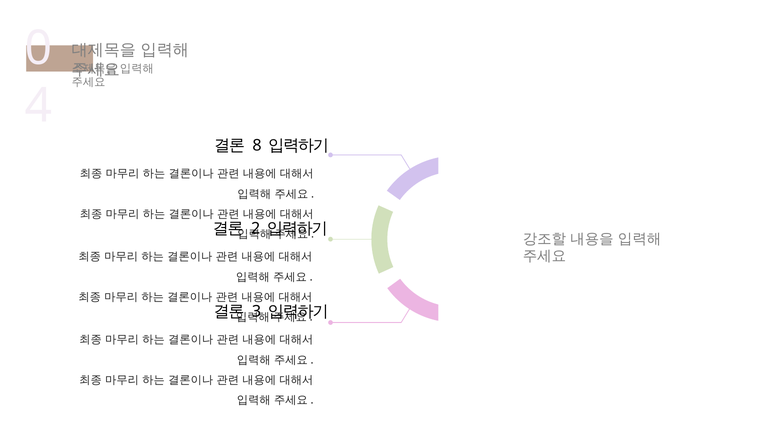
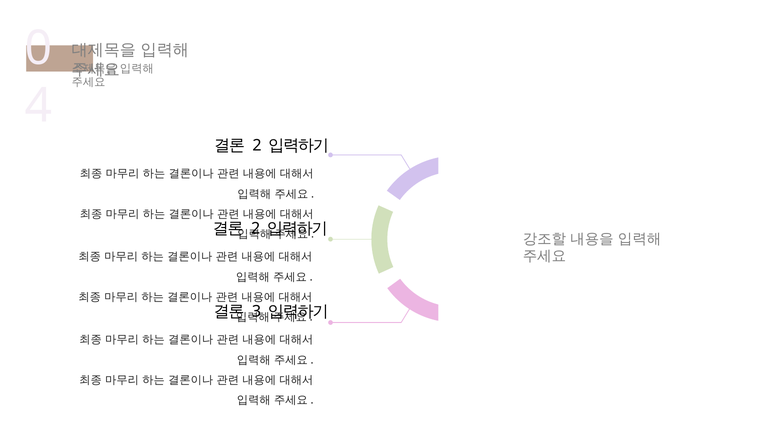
8 at (257, 146): 8 -> 2
